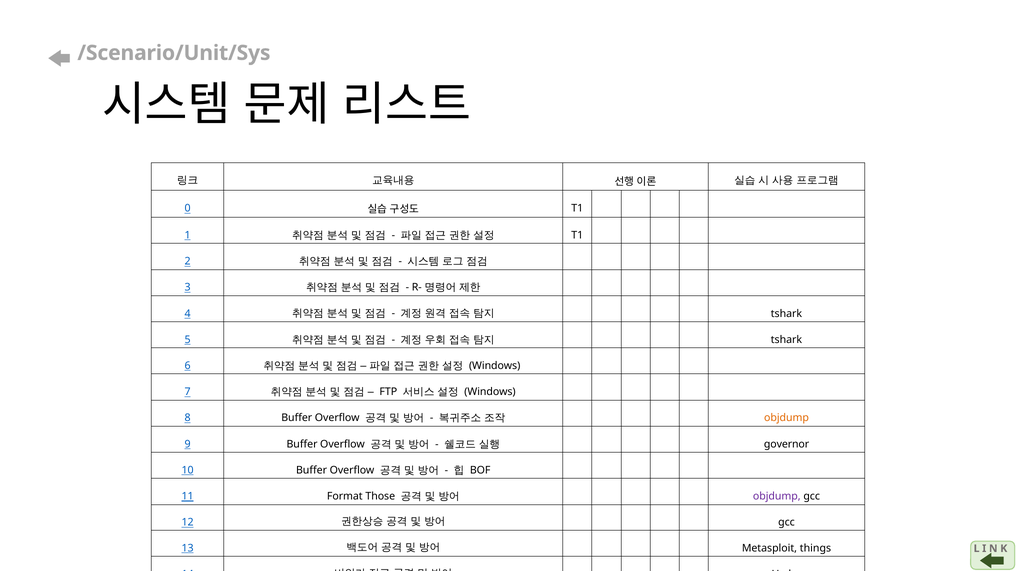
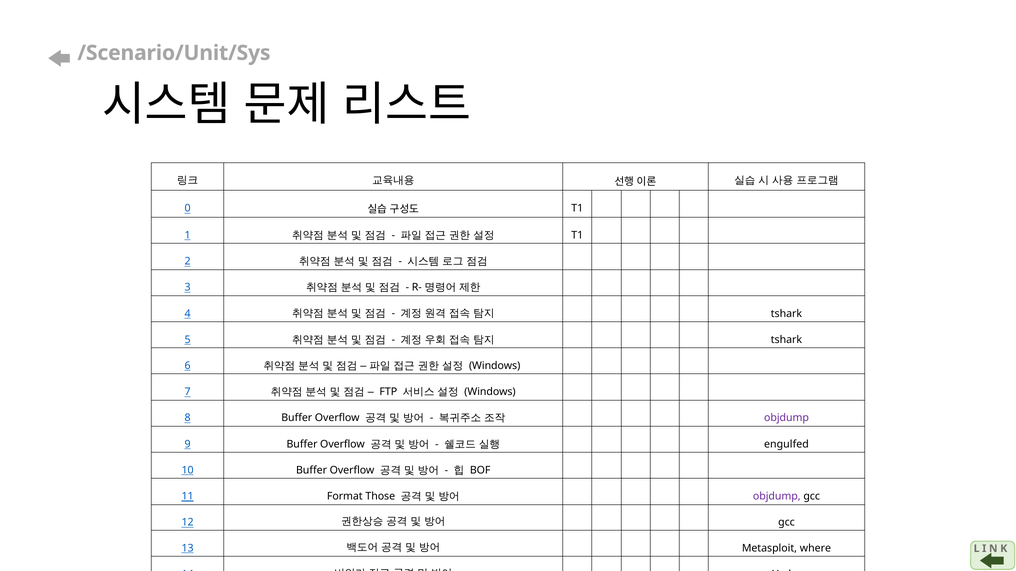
objdump at (787, 418) colour: orange -> purple
governor: governor -> engulfed
things: things -> where
